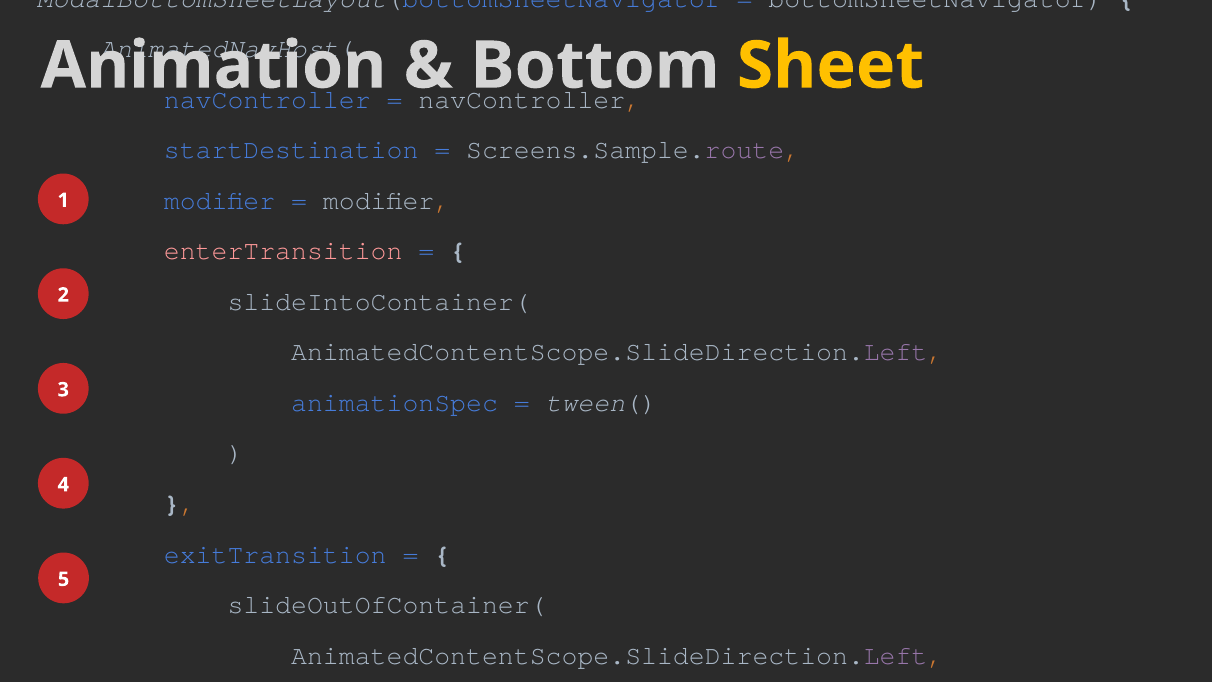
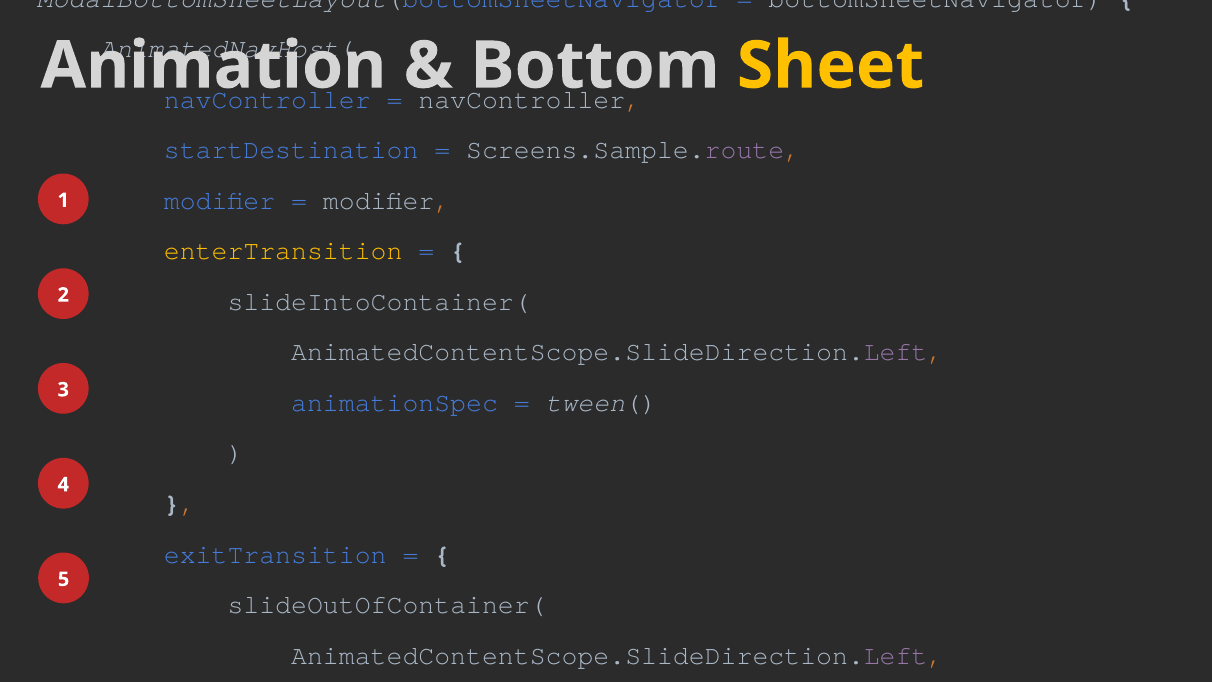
enterTransition colour: pink -> yellow
